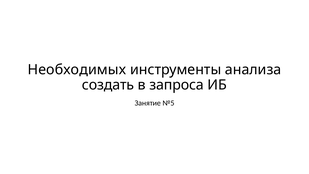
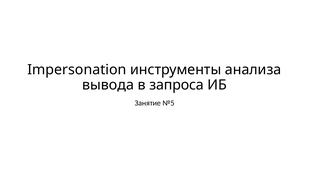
Необходимых: Необходимых -> Impersonation
создать: создать -> вывода
